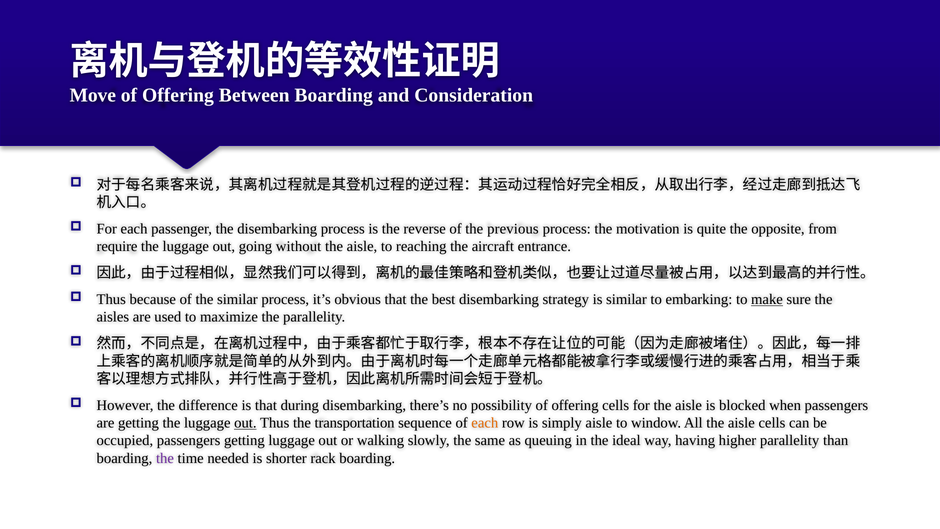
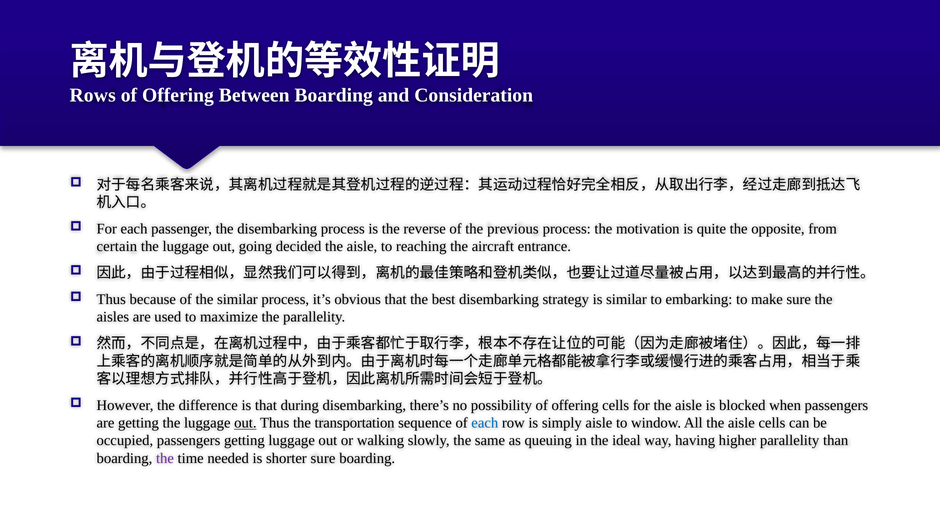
Move: Move -> Rows
require: require -> certain
without: without -> decided
make underline: present -> none
each at (485, 423) colour: orange -> blue
shorter rack: rack -> sure
